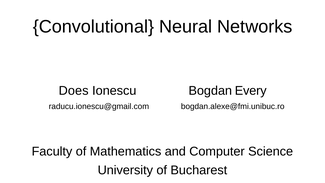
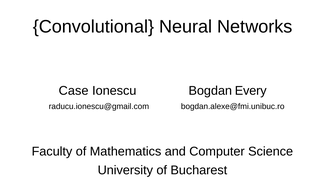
Does: Does -> Case
